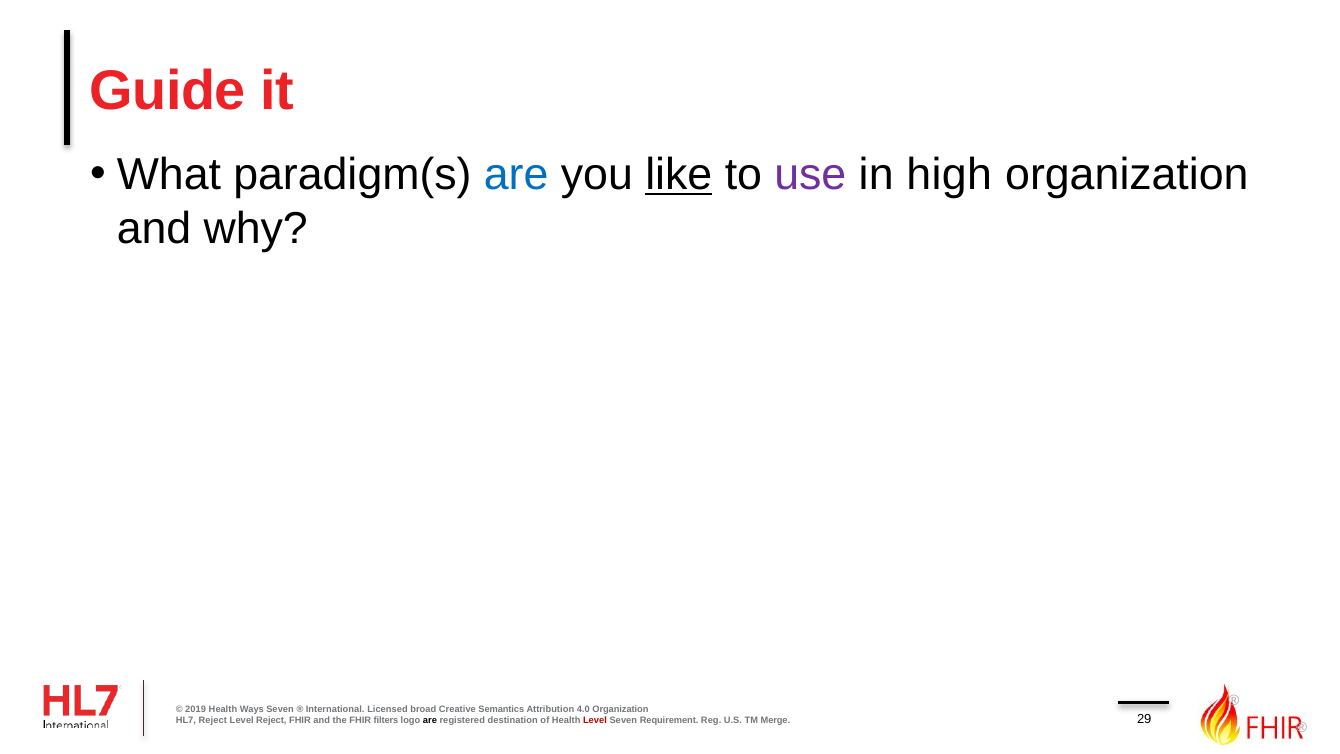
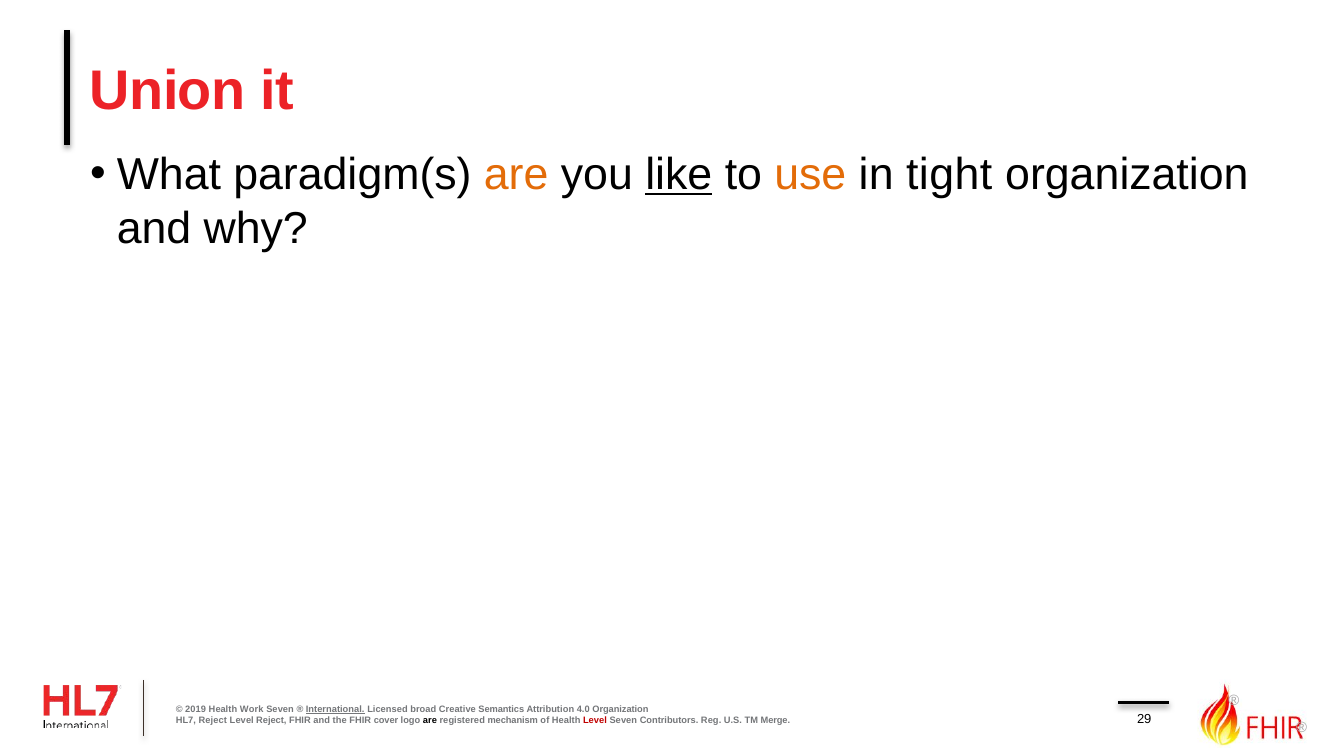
Guide: Guide -> Union
are at (516, 175) colour: blue -> orange
use colour: purple -> orange
high: high -> tight
Ways: Ways -> Work
International underline: none -> present
filters: filters -> cover
destination: destination -> mechanism
Requirement: Requirement -> Contributors
